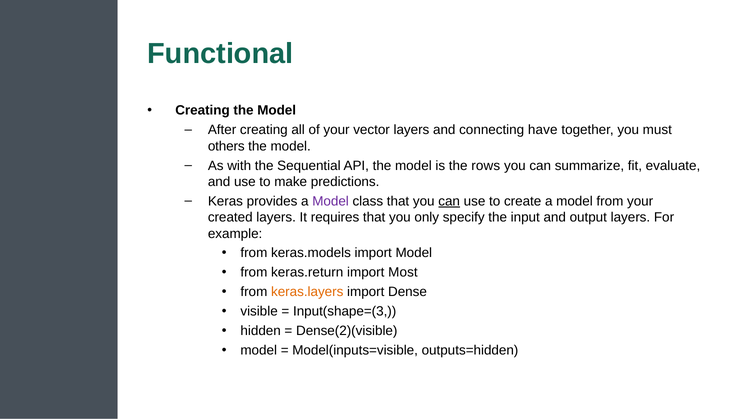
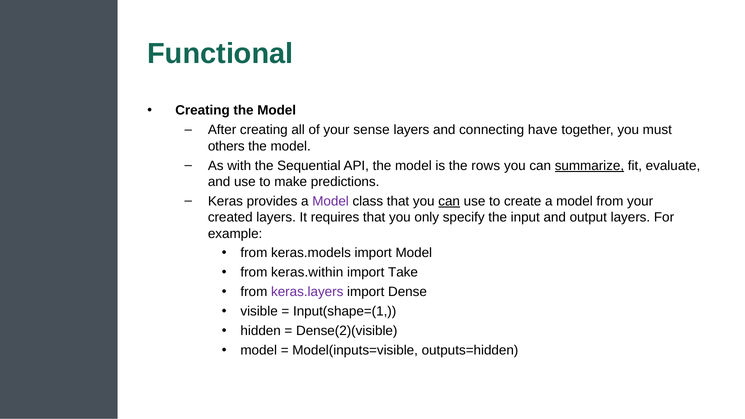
vector: vector -> sense
summarize underline: none -> present
keras.return: keras.return -> keras.within
Most: Most -> Take
keras.layers colour: orange -> purple
Input(shape=(3: Input(shape=(3 -> Input(shape=(1
